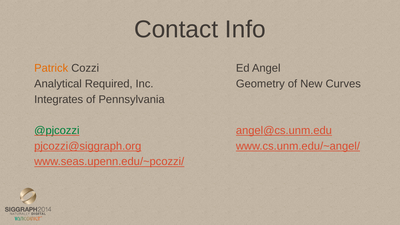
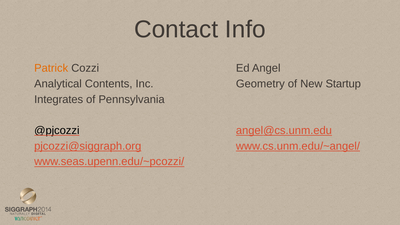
Required: Required -> Contents
Curves: Curves -> Startup
@pjcozzi colour: green -> black
